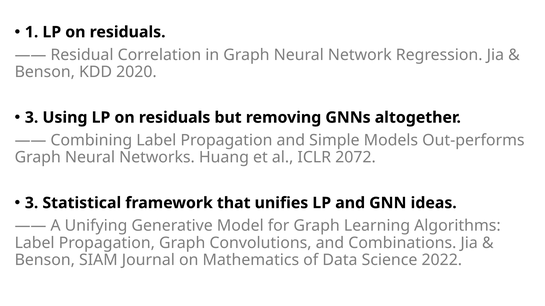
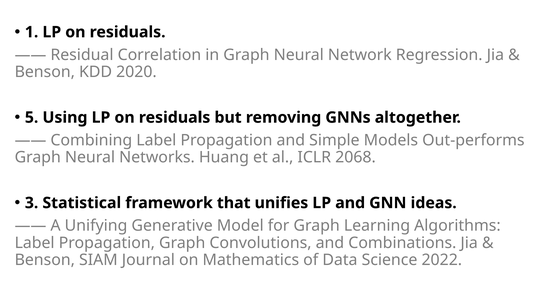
3 at (32, 118): 3 -> 5
2072: 2072 -> 2068
